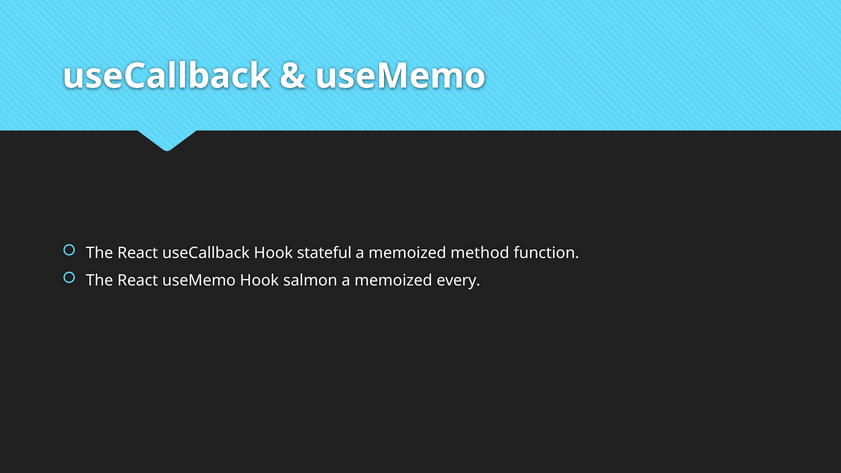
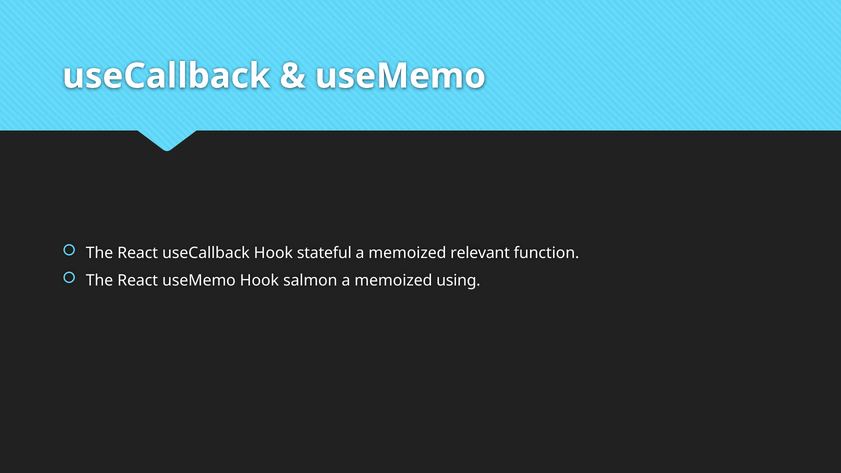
method: method -> relevant
every: every -> using
